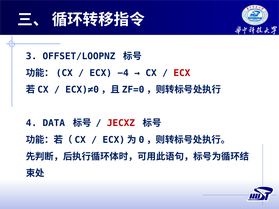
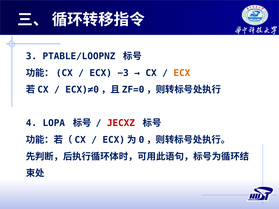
OFFSET/LOOPNZ: OFFSET/LOOPNZ -> PTABLE/LOOPNZ
−4: −4 -> −3
ECX at (182, 73) colour: red -> orange
DATA: DATA -> LOPA
